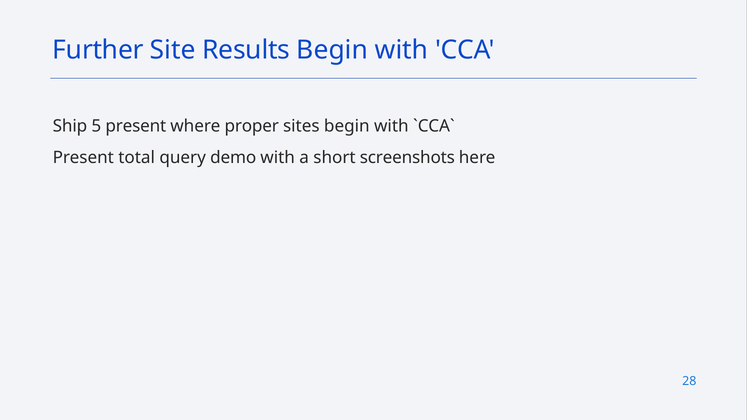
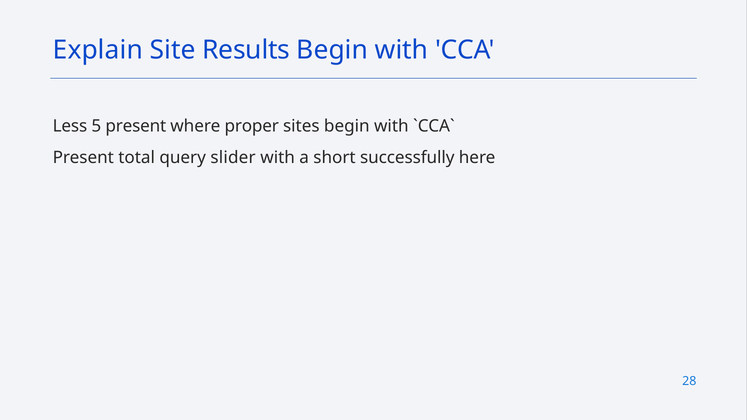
Further: Further -> Explain
Ship: Ship -> Less
demo: demo -> slider
screenshots: screenshots -> successfully
